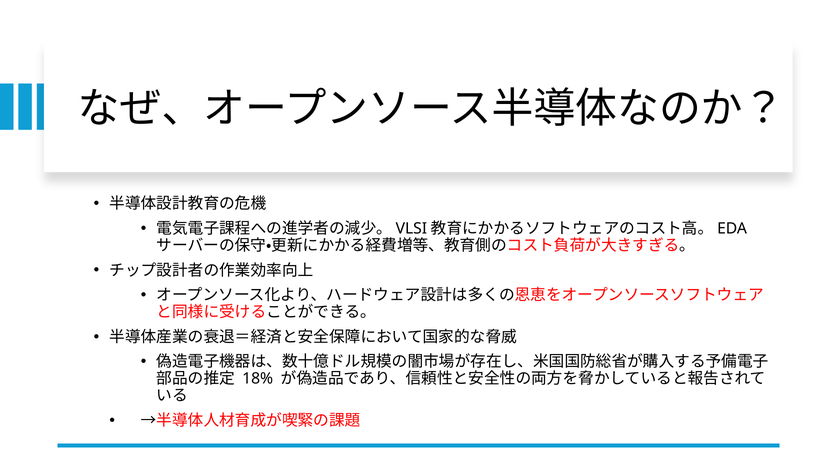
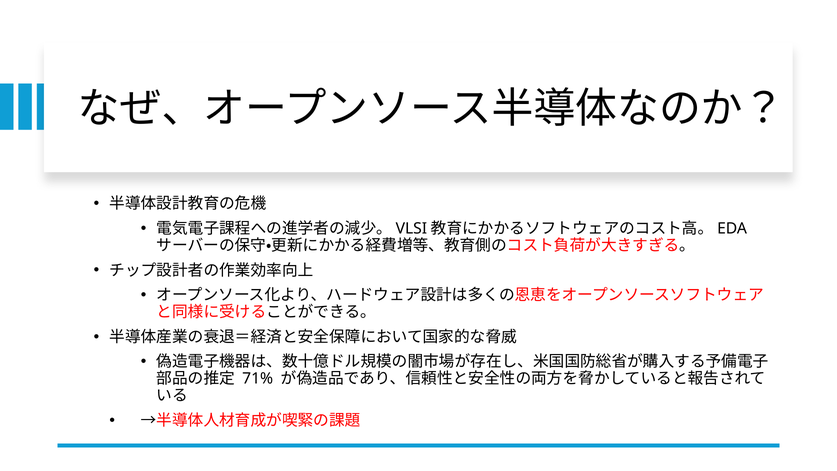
18%: 18% -> 71%
